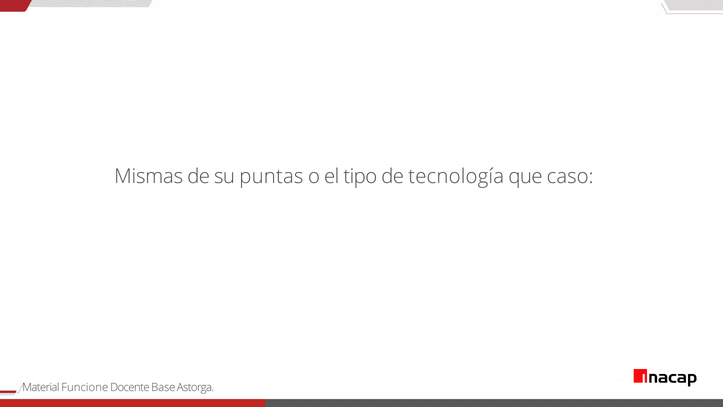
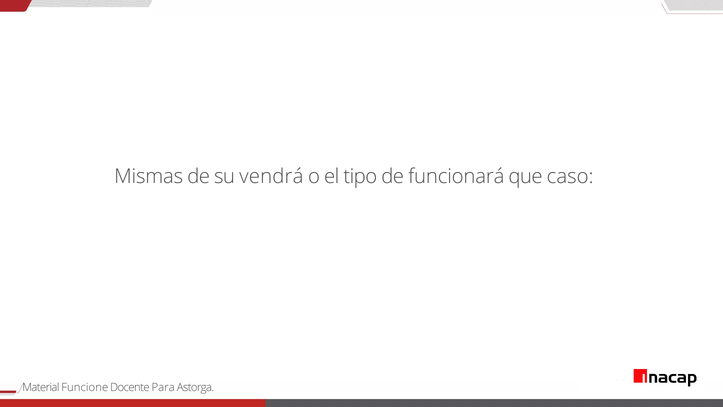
puntas: puntas -> vendrá
tecnología: tecnología -> funcionará
Base: Base -> Para
